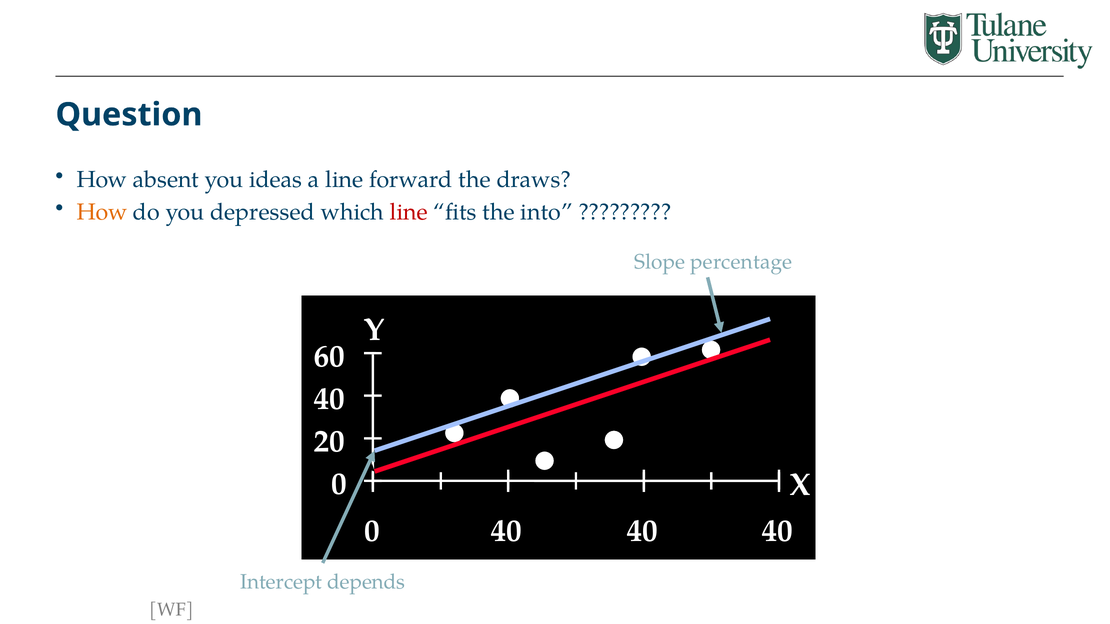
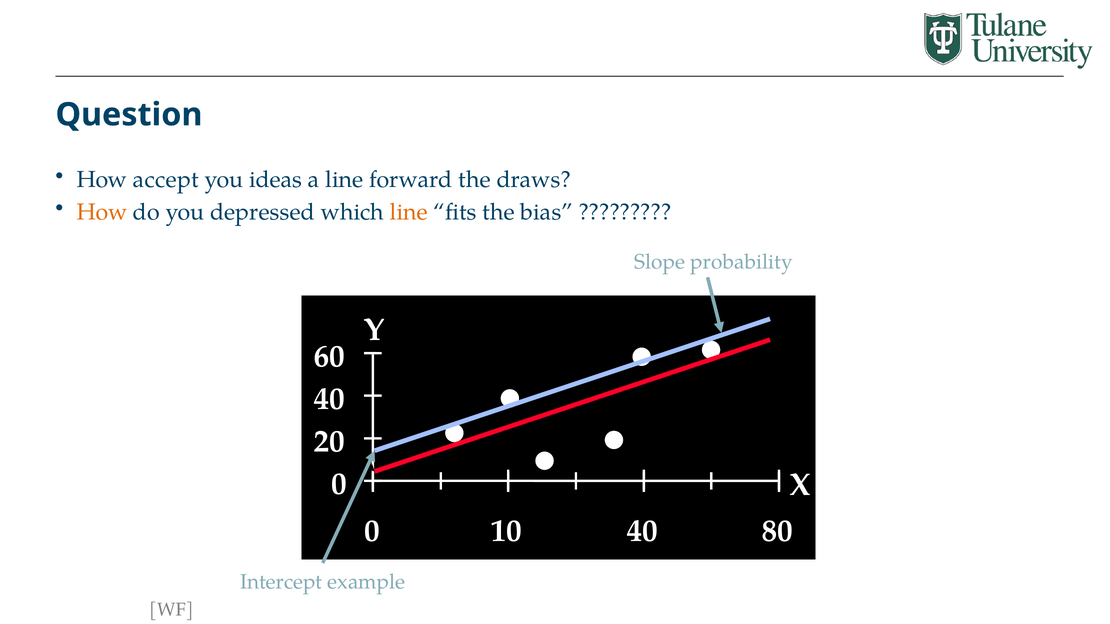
absent: absent -> accept
line at (409, 212) colour: red -> orange
into: into -> bias
percentage: percentage -> probability
40 at (506, 531): 40 -> 10
40 at (777, 531): 40 -> 80
depends: depends -> example
